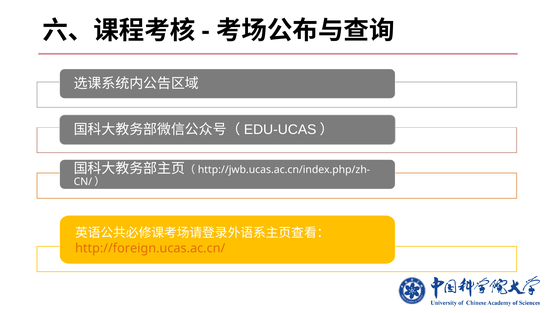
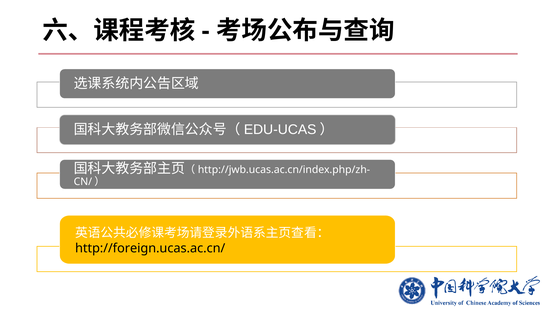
http://foreign.ucas.ac.cn/ colour: orange -> black
